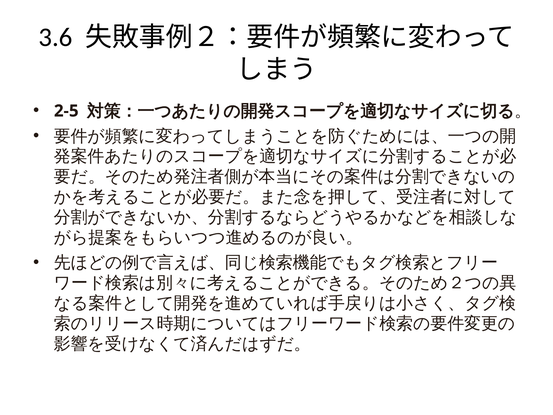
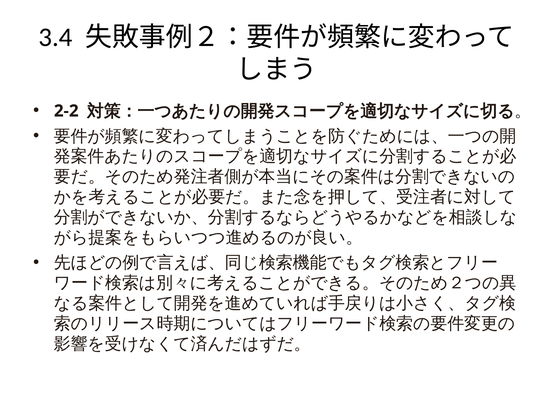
3.6: 3.6 -> 3.4
2-5: 2-5 -> 2-2
